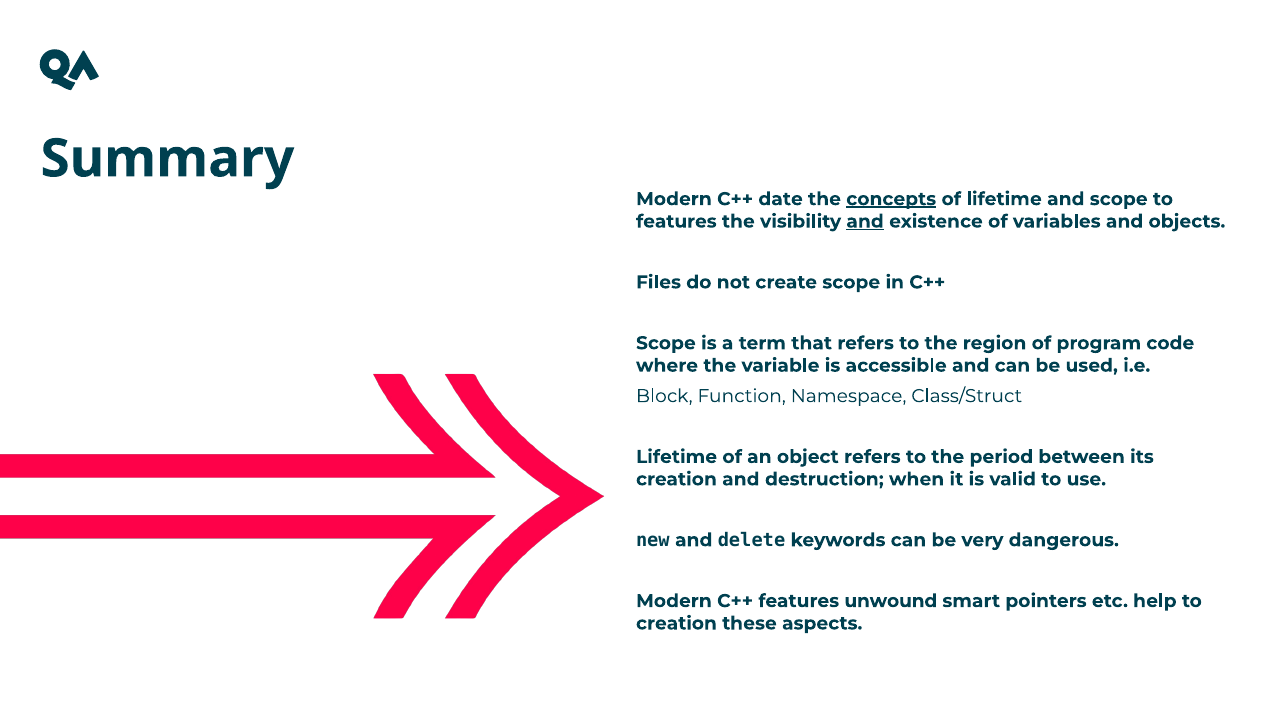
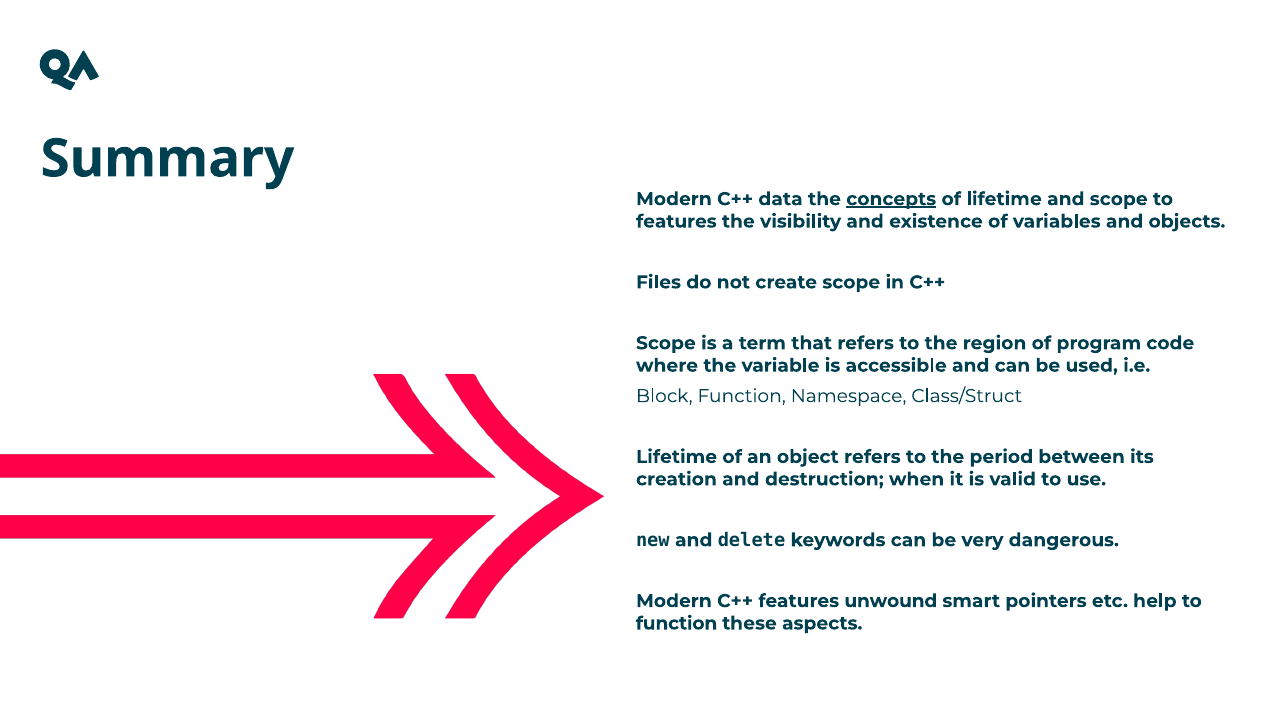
date: date -> data
and at (865, 221) underline: present -> none
creation at (676, 623): creation -> function
